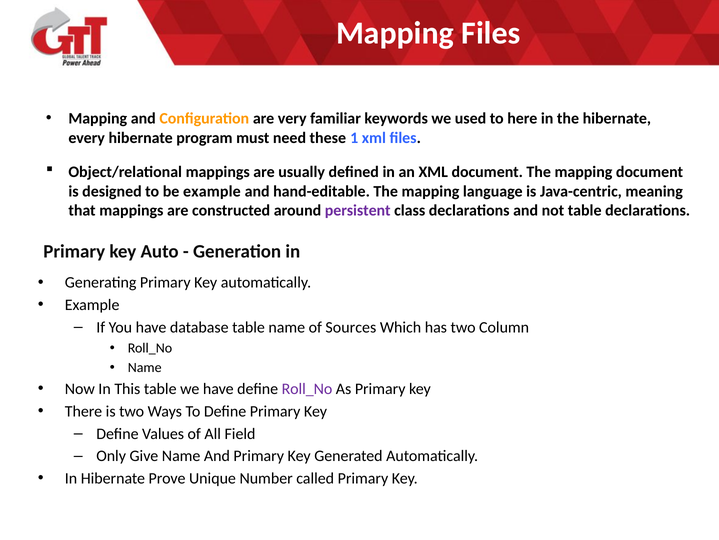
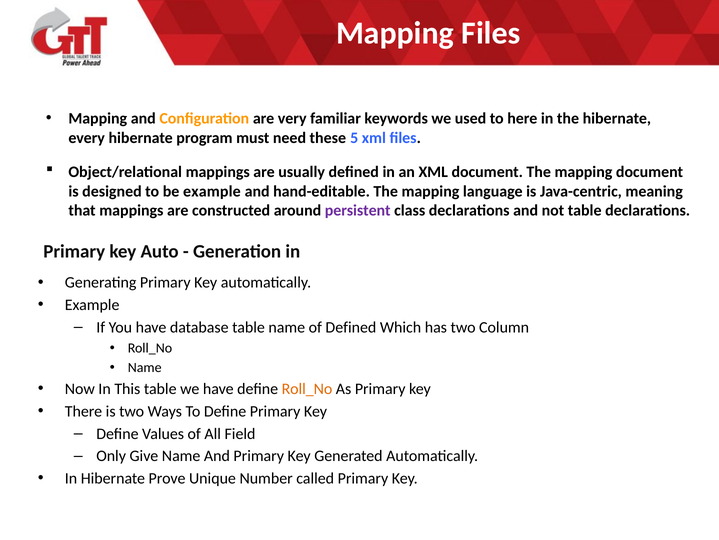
1: 1 -> 5
of Sources: Sources -> Defined
Roll_No at (307, 389) colour: purple -> orange
